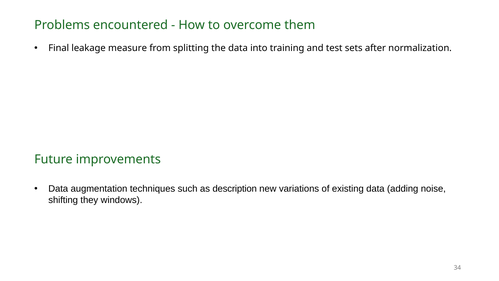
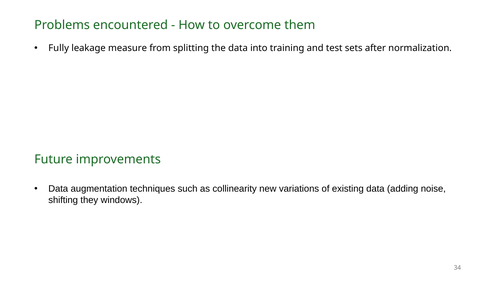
Final: Final -> Fully
description: description -> collinearity
